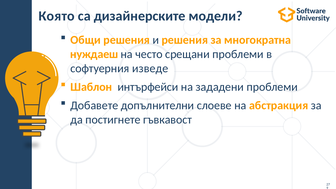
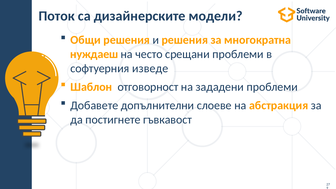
Която: Която -> Поток
интърфейси: интърфейси -> отговорност
